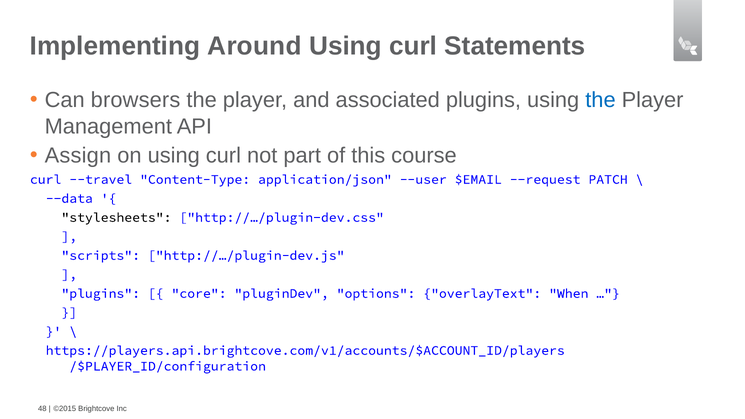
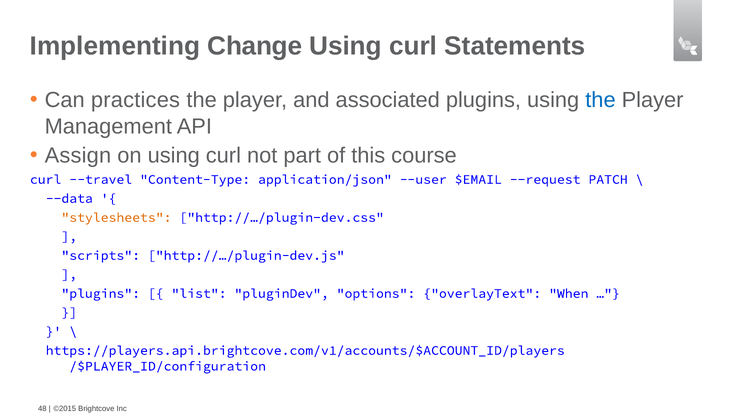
Around: Around -> Change
browsers: browsers -> practices
stylesheets colour: black -> orange
core: core -> list
